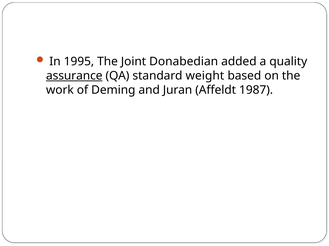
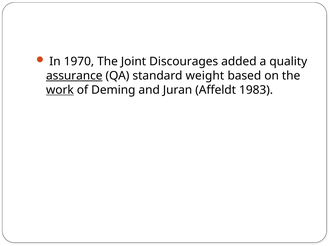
1995: 1995 -> 1970
Donabedian: Donabedian -> Discourages
work underline: none -> present
1987: 1987 -> 1983
